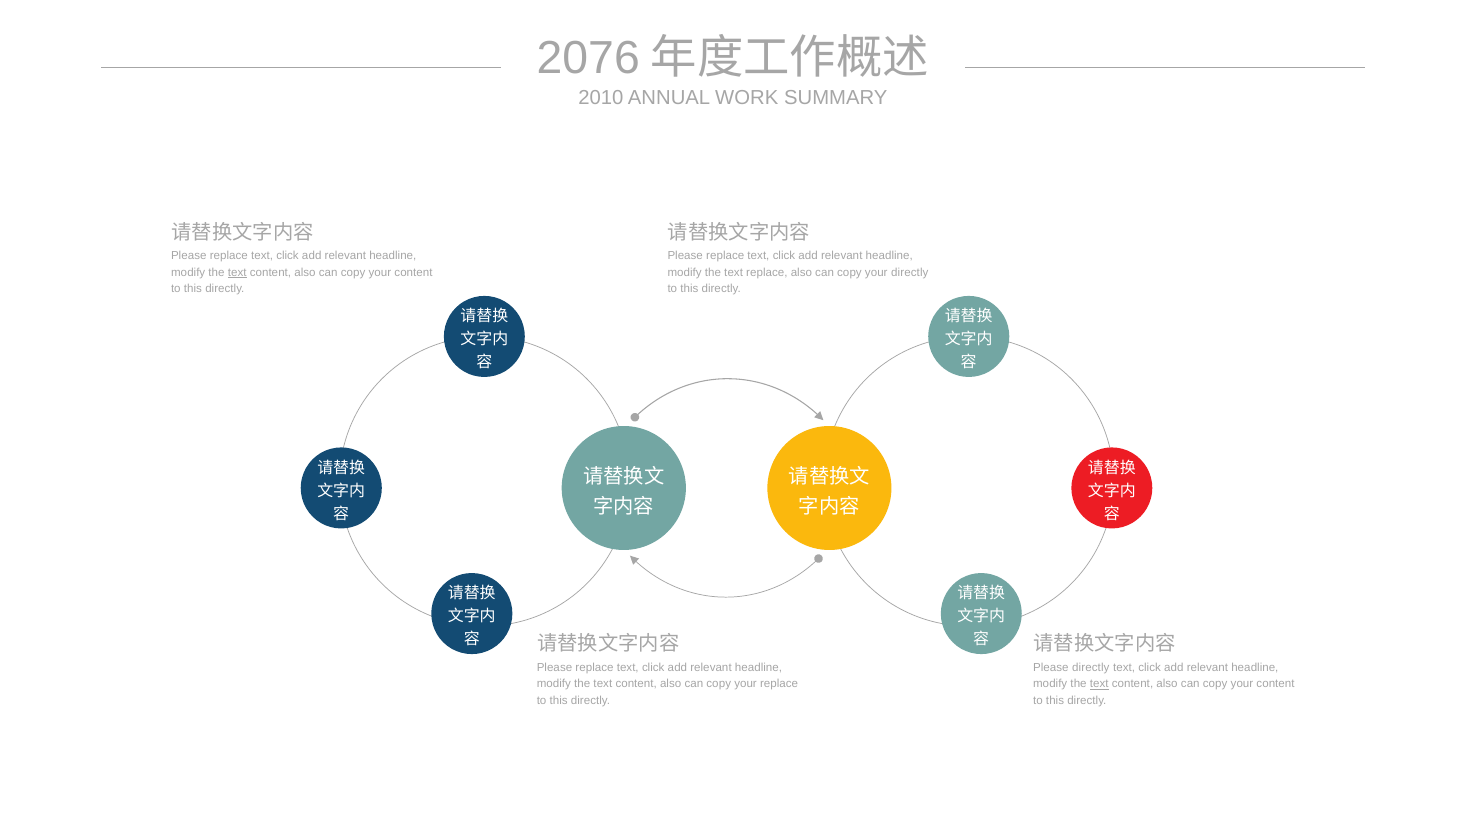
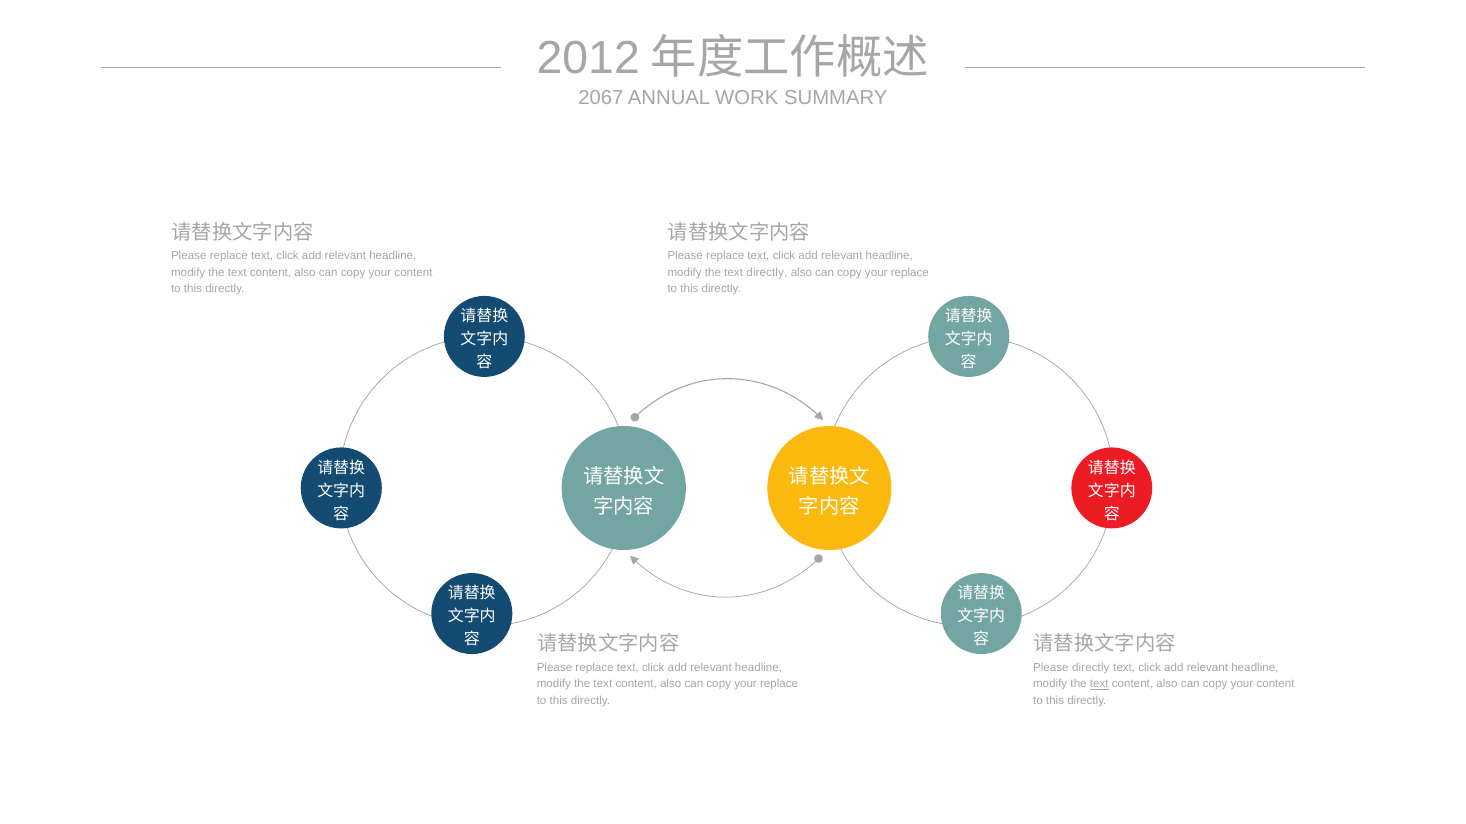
2076: 2076 -> 2012
2010: 2010 -> 2067
text at (237, 273) underline: present -> none
text replace: replace -> directly
directly at (910, 273): directly -> replace
